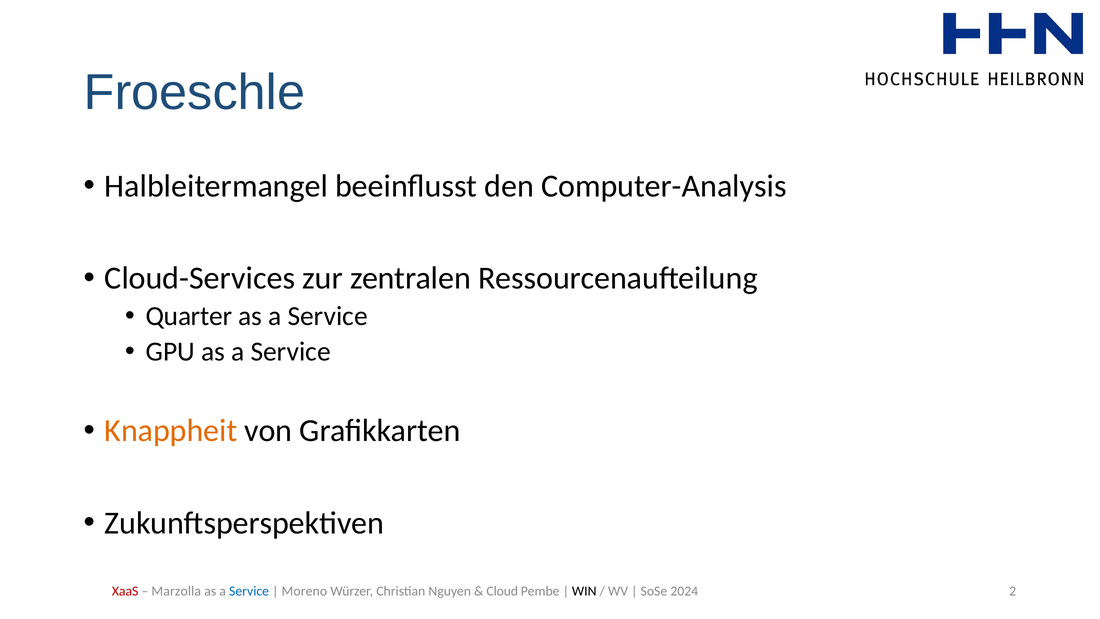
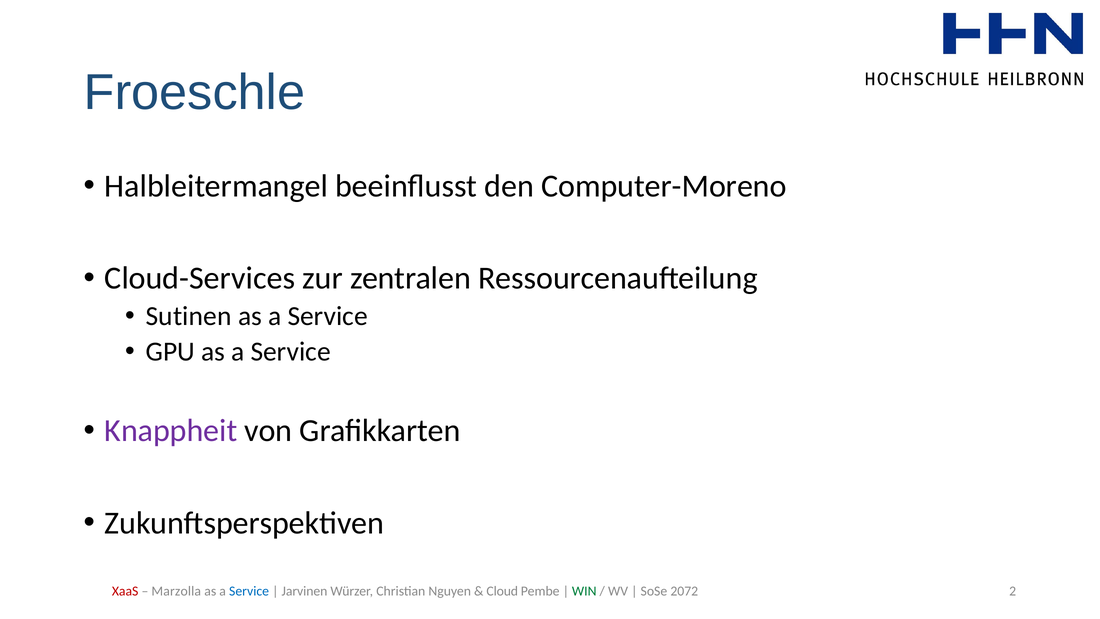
Computer-Analysis: Computer-Analysis -> Computer-Moreno
Quarter: Quarter -> Sutinen
Knappheit colour: orange -> purple
Moreno: Moreno -> Jarvinen
WIN colour: black -> green
2024: 2024 -> 2072
